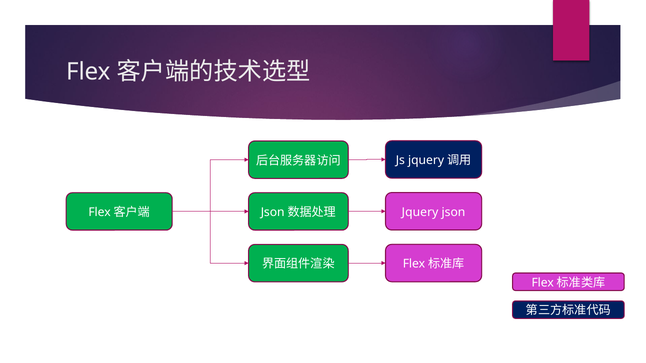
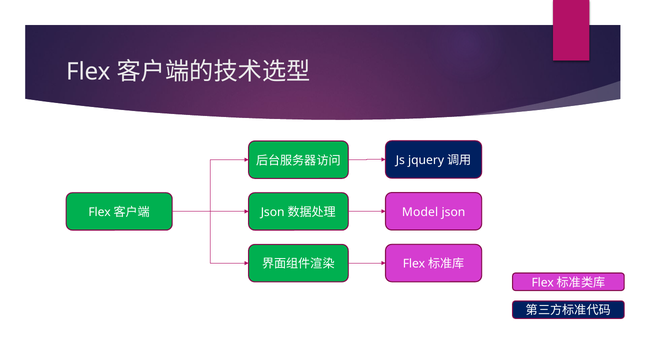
Jquery: Jquery -> Model
